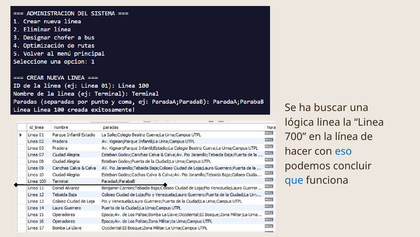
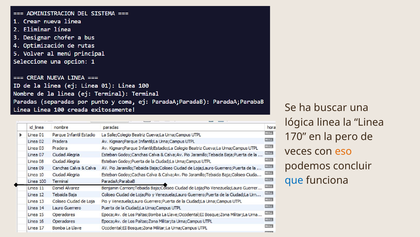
700: 700 -> 170
línea: línea -> pero
hacer: hacer -> veces
eso colour: blue -> orange
